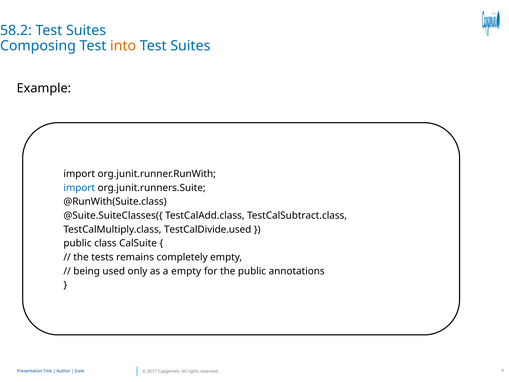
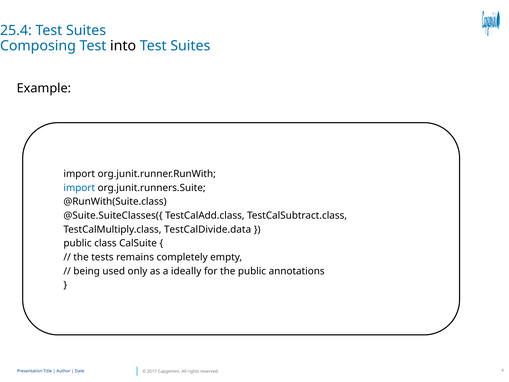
58.2: 58.2 -> 25.4
into colour: orange -> black
TestCalDivide.used: TestCalDivide.used -> TestCalDivide.data
a empty: empty -> ideally
